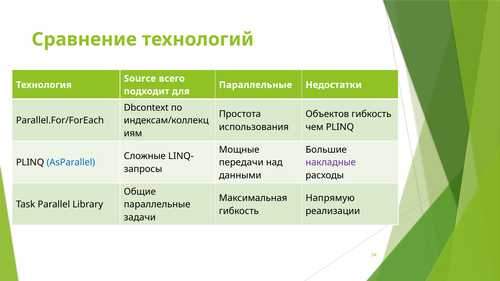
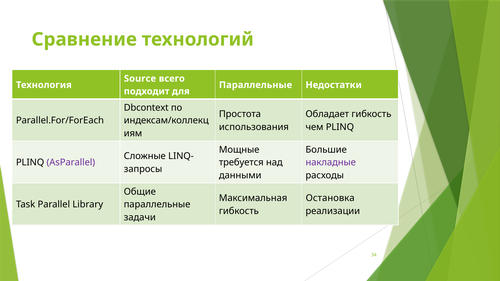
Объектов: Объектов -> Обладает
AsParallel colour: blue -> purple
передачи: передачи -> требуется
Напрямую: Напрямую -> Остановка
